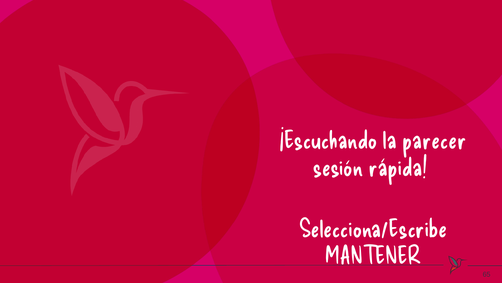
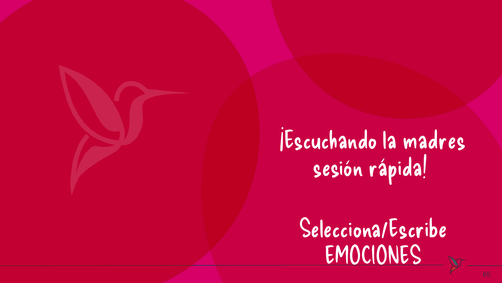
parecer: parecer -> madres
MANTENER: MANTENER -> EMOCIONES
